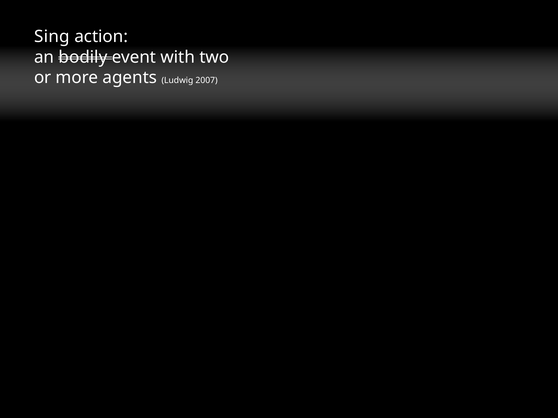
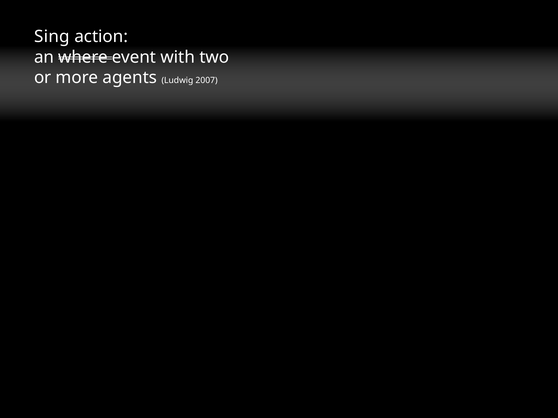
bodily: bodily -> where
